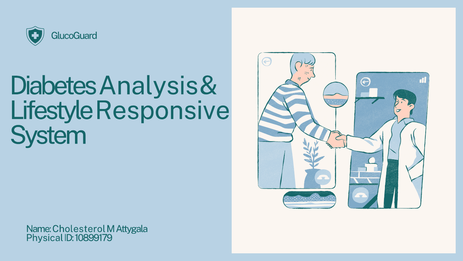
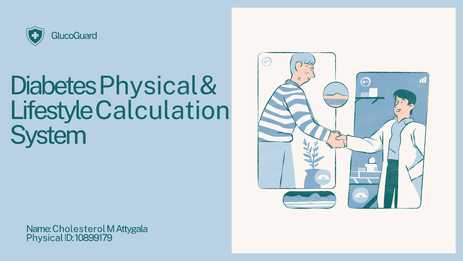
Diabetes Analysis: Analysis -> Physical
Responsive: Responsive -> Calculation
